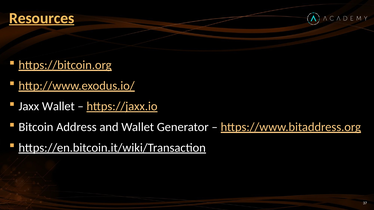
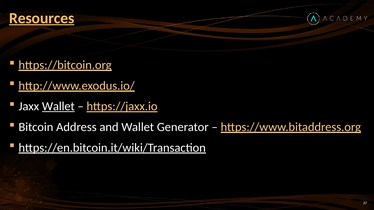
Wallet at (58, 107) underline: none -> present
